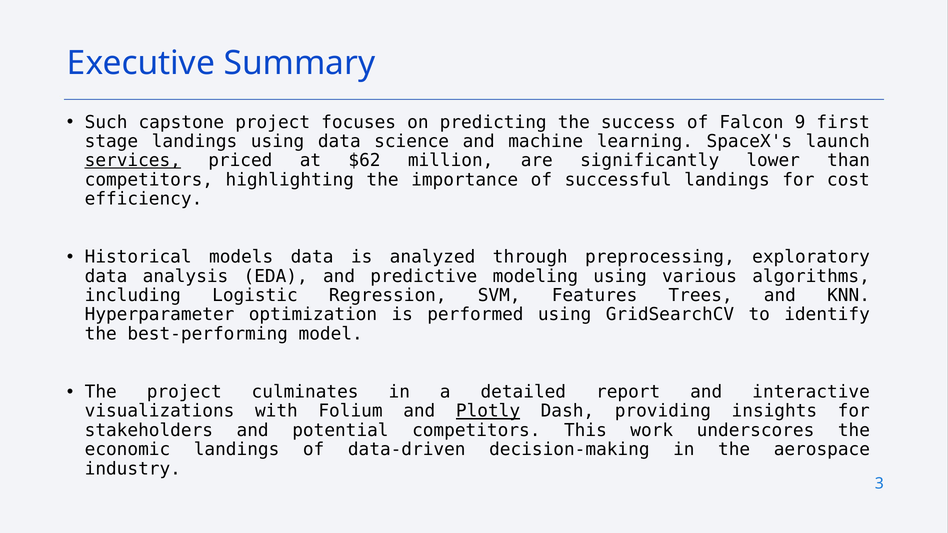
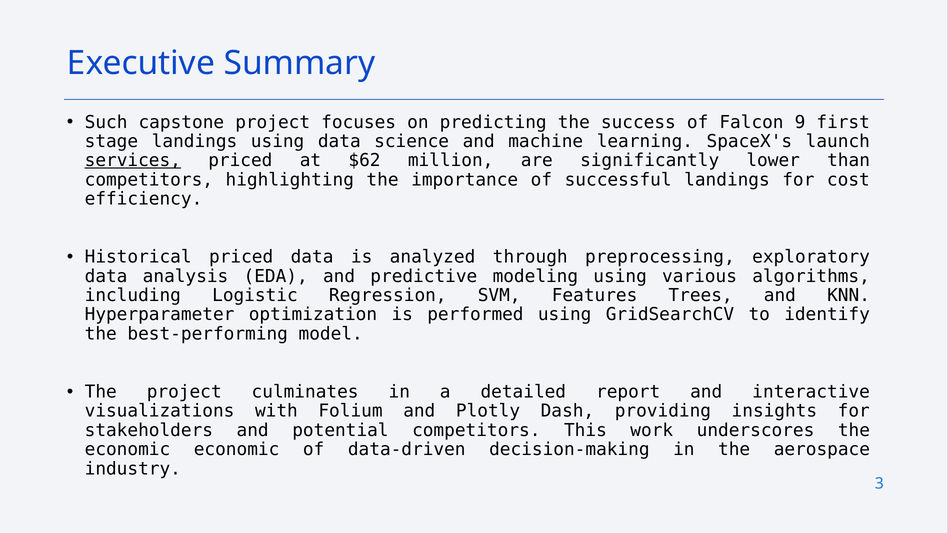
Historical models: models -> priced
Plotly underline: present -> none
economic landings: landings -> economic
